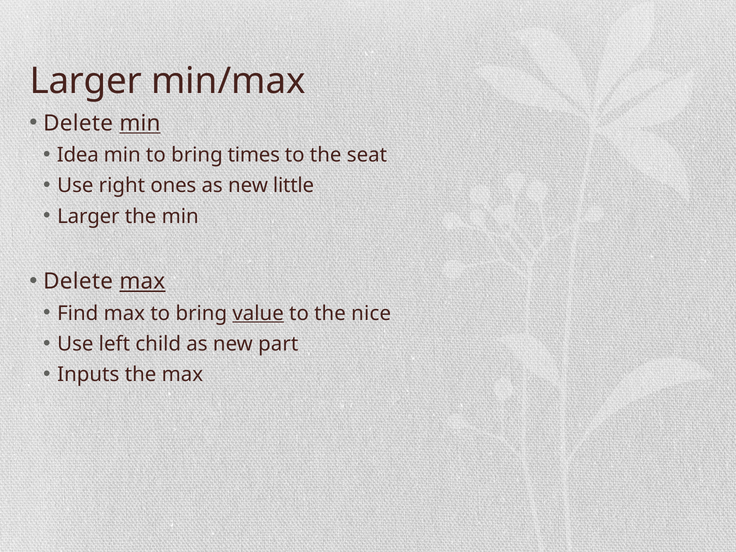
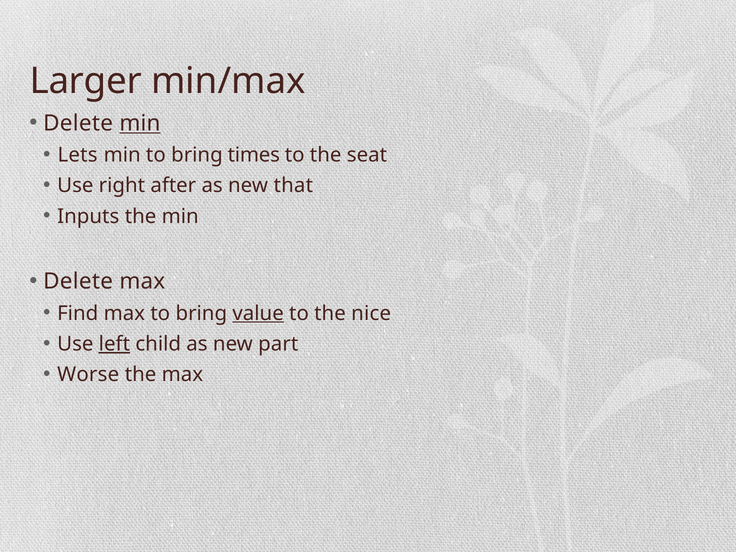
Idea: Idea -> Lets
ones: ones -> after
little: little -> that
Larger at (88, 216): Larger -> Inputs
max at (142, 282) underline: present -> none
left underline: none -> present
Inputs: Inputs -> Worse
